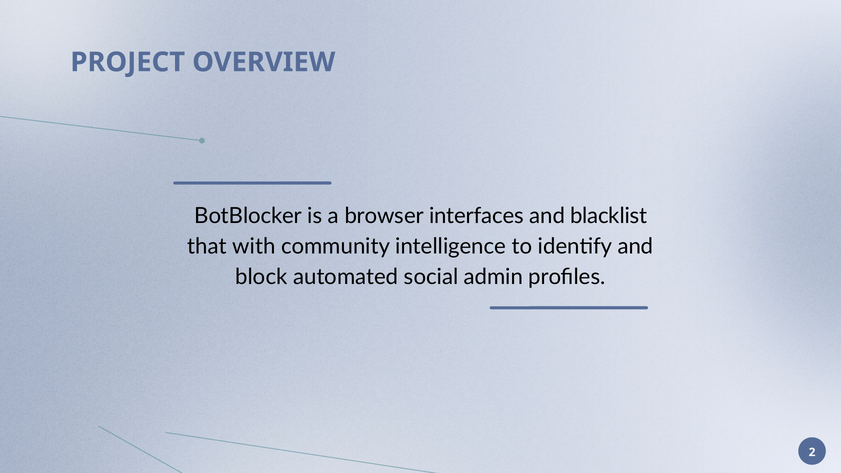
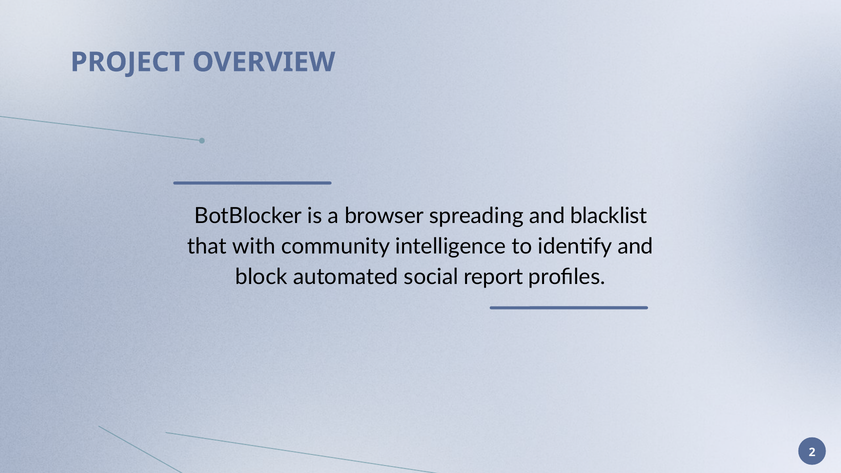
interfaces: interfaces -> spreading
admin: admin -> report
